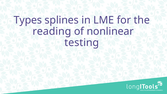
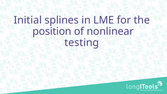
Types: Types -> Initial
reading: reading -> position
